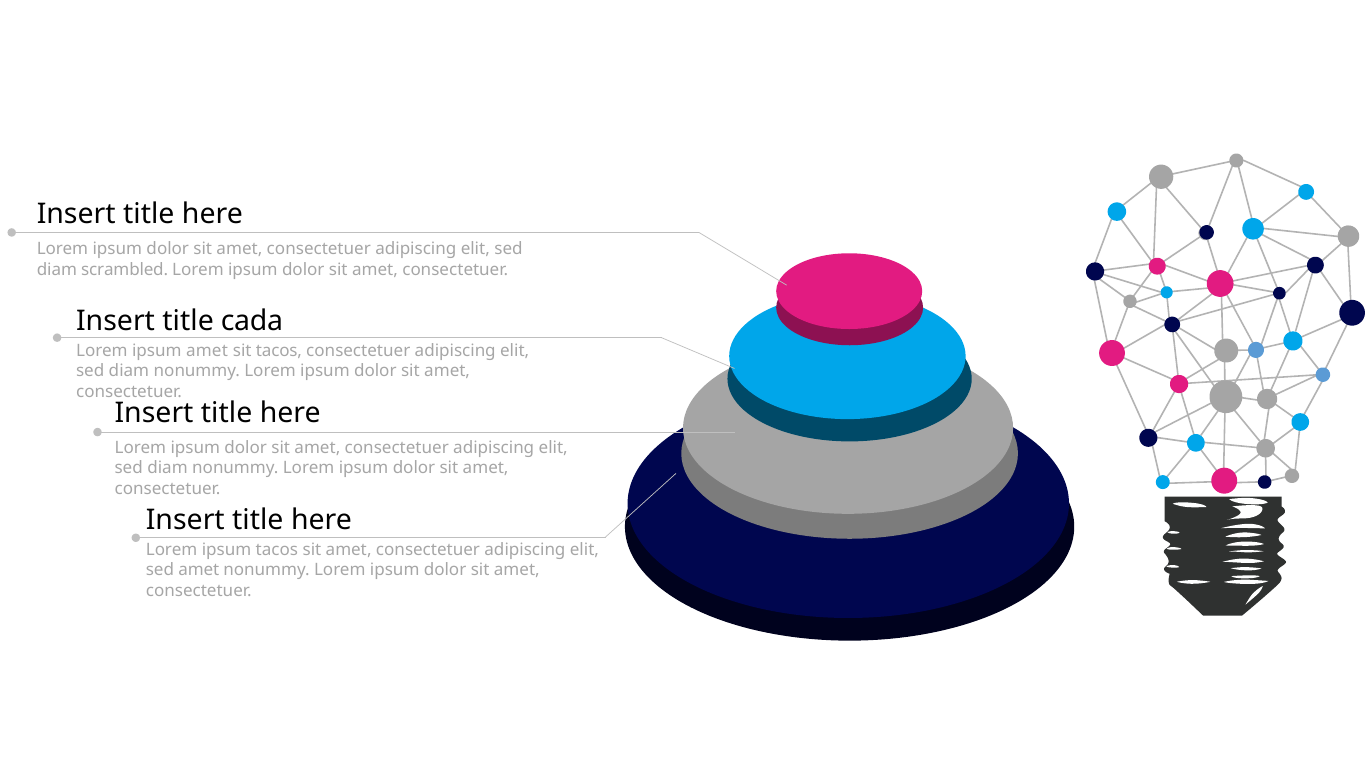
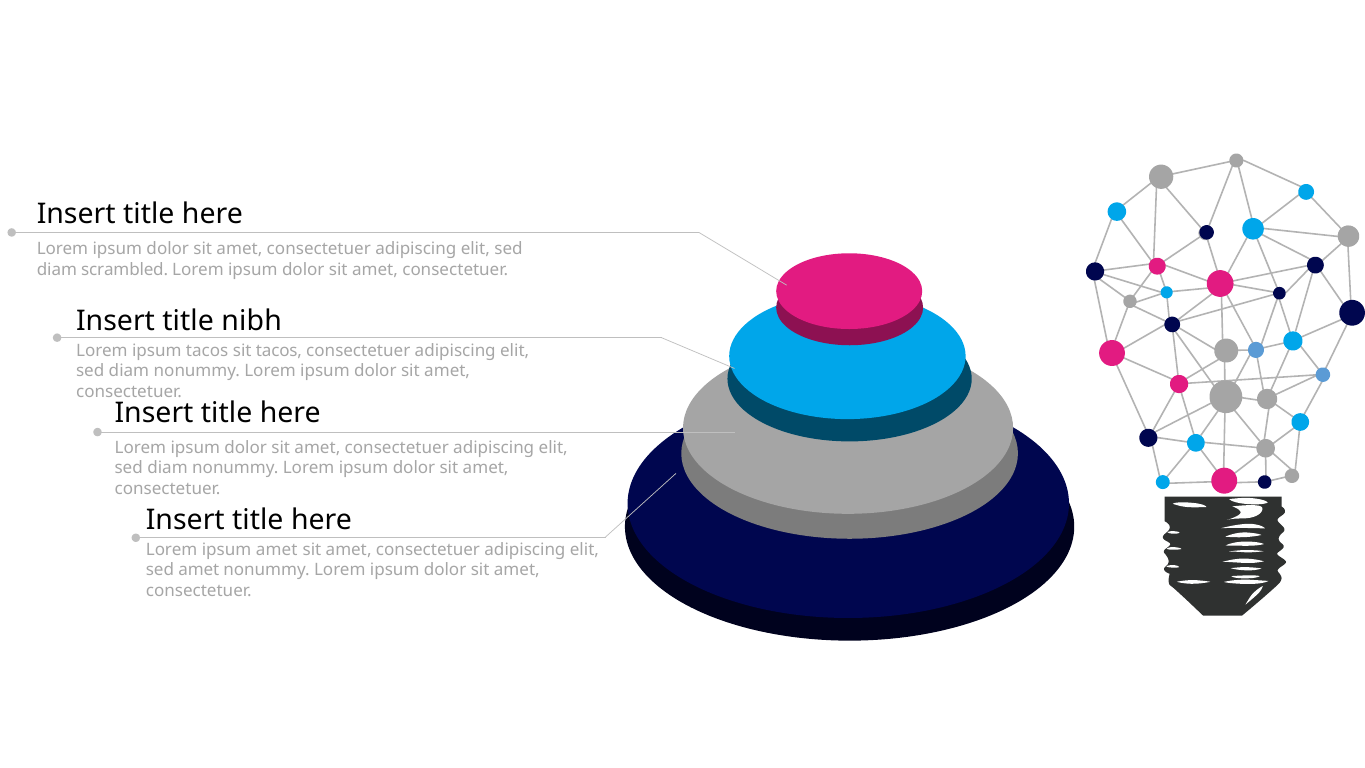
cada: cada -> nibh
ipsum amet: amet -> tacos
ipsum tacos: tacos -> amet
